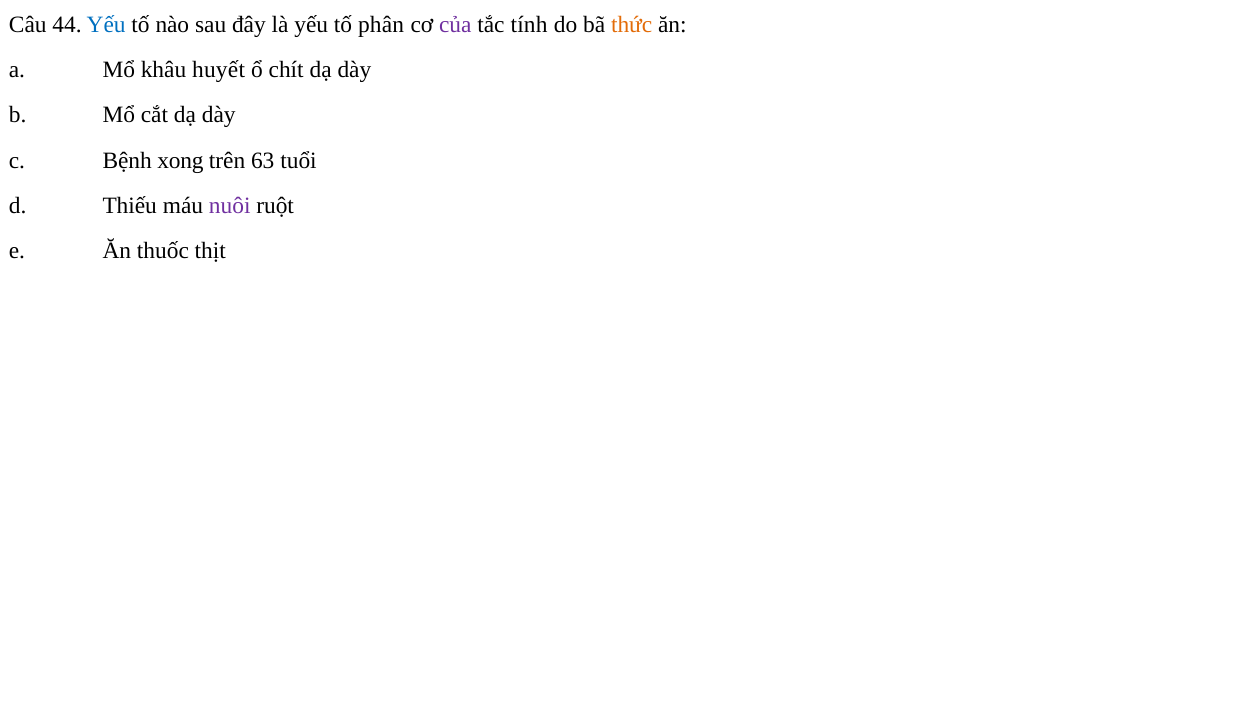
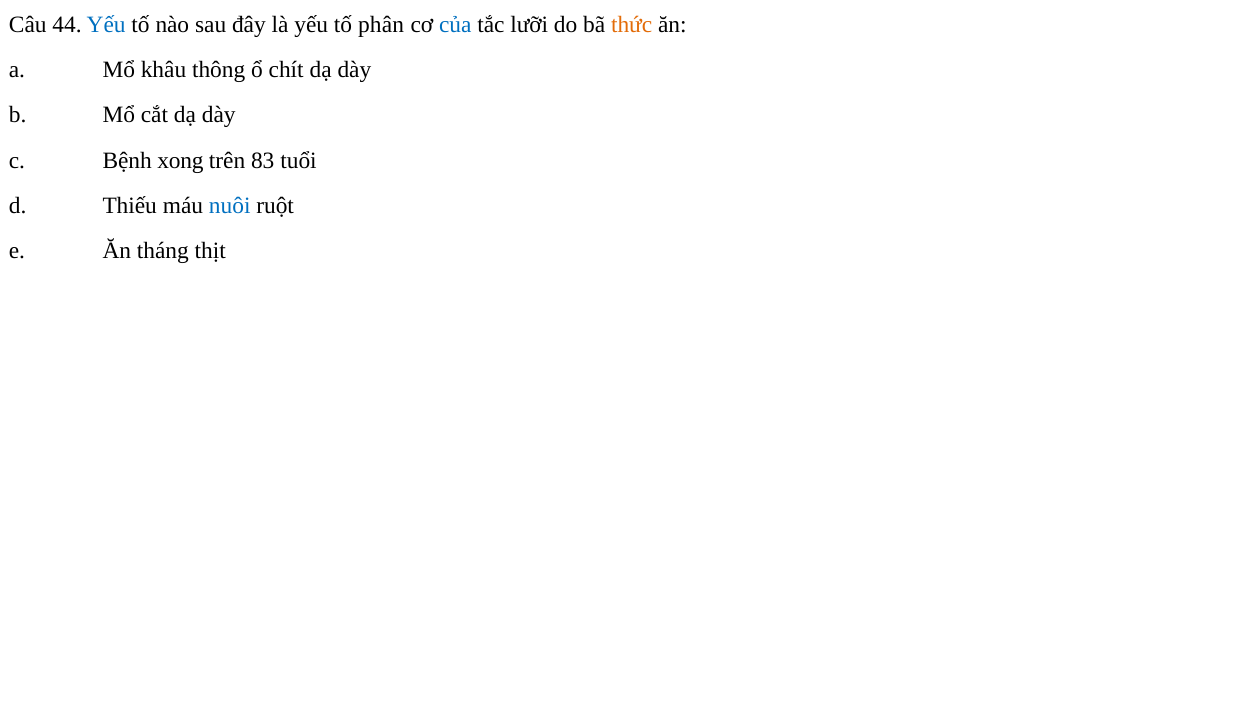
của colour: purple -> blue
tính: tính -> lưỡi
huyết: huyết -> thông
63: 63 -> 83
nuôi colour: purple -> blue
thuốc: thuốc -> tháng
